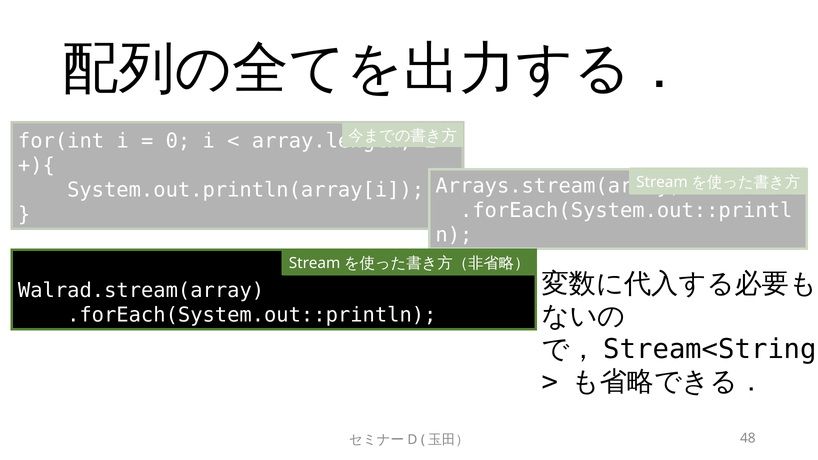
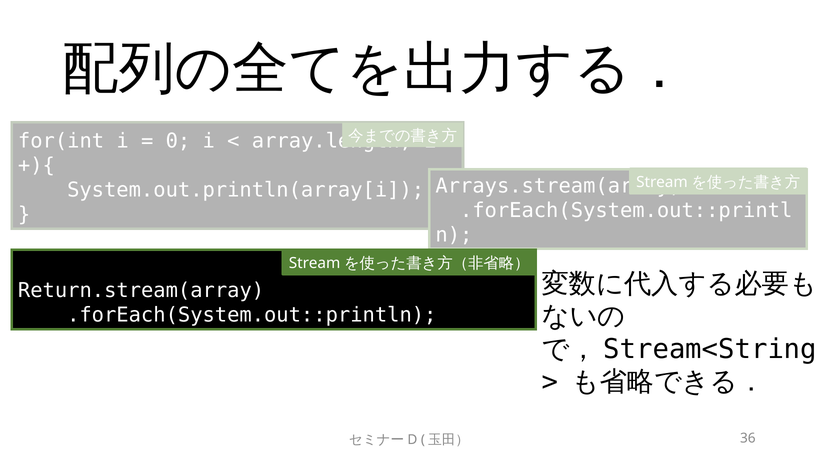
Walrad.stream(array: Walrad.stream(array -> Return.stream(array
48: 48 -> 36
